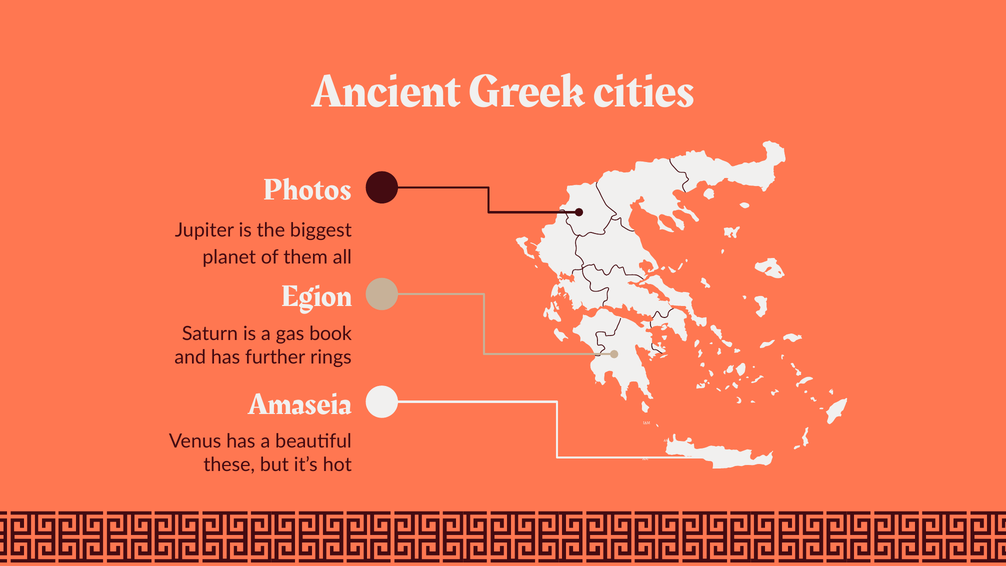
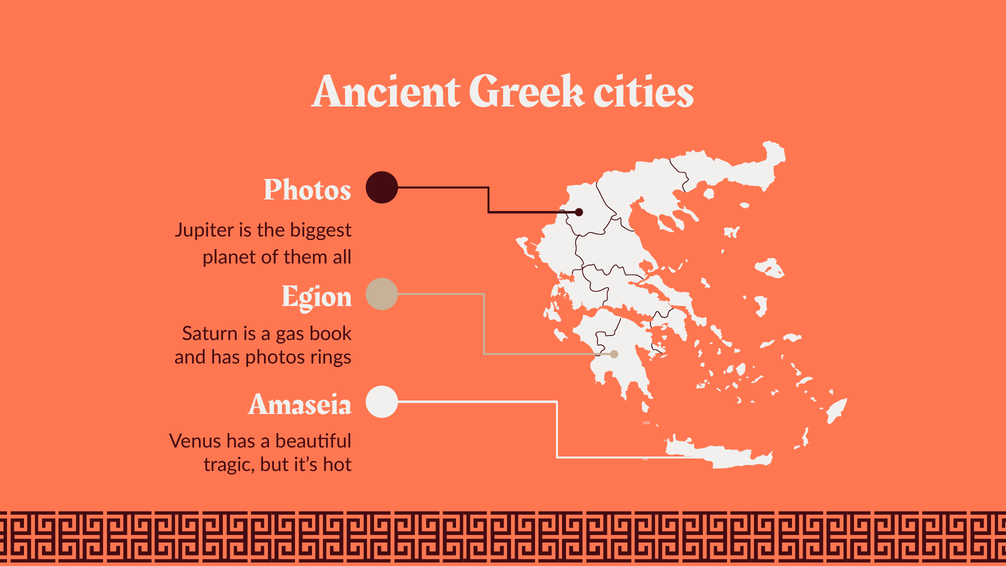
has further: further -> photos
these: these -> tragic
